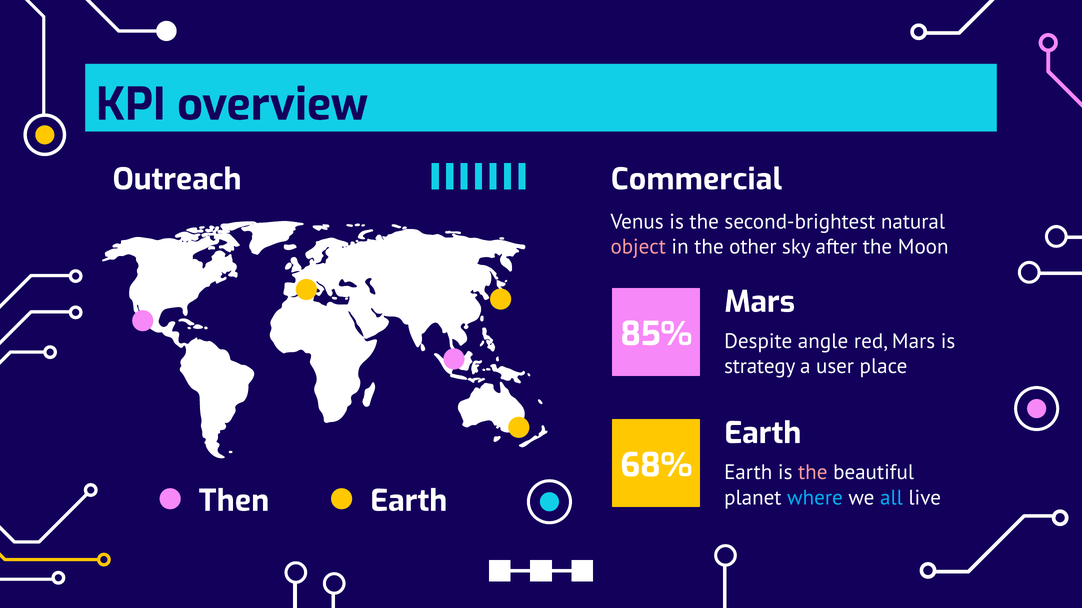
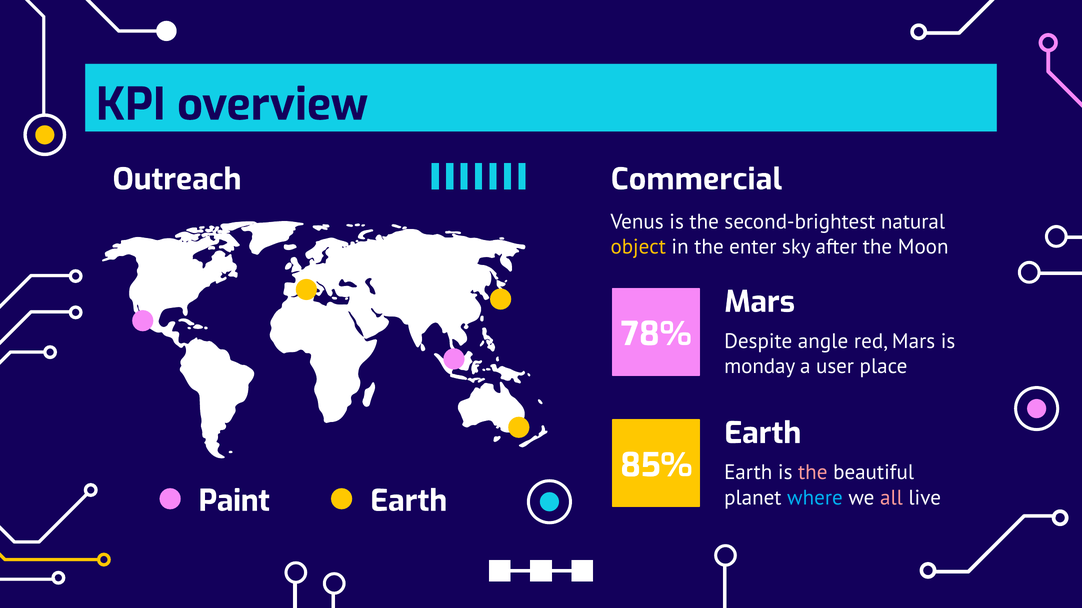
object colour: pink -> yellow
other: other -> enter
85%: 85% -> 78%
strategy: strategy -> monday
68%: 68% -> 85%
Then: Then -> Paint
all colour: light blue -> pink
